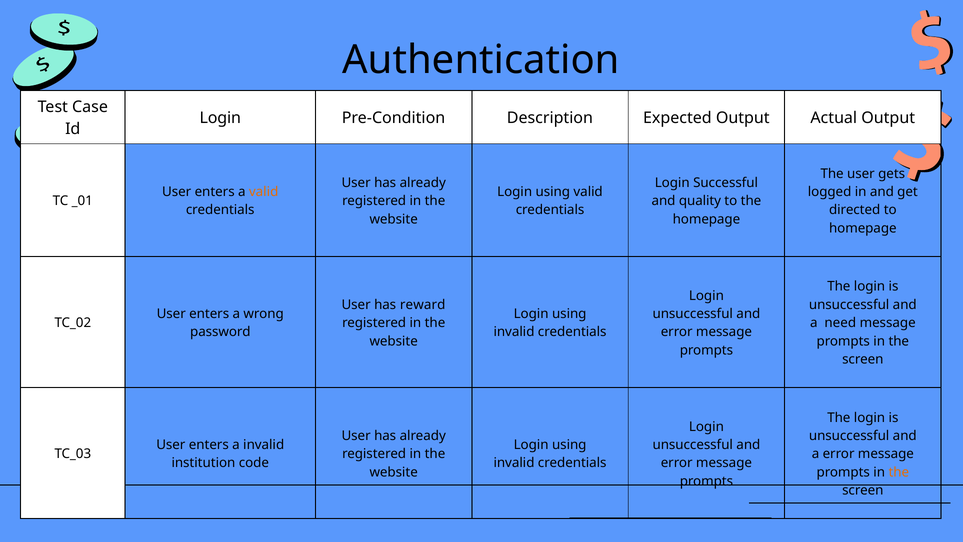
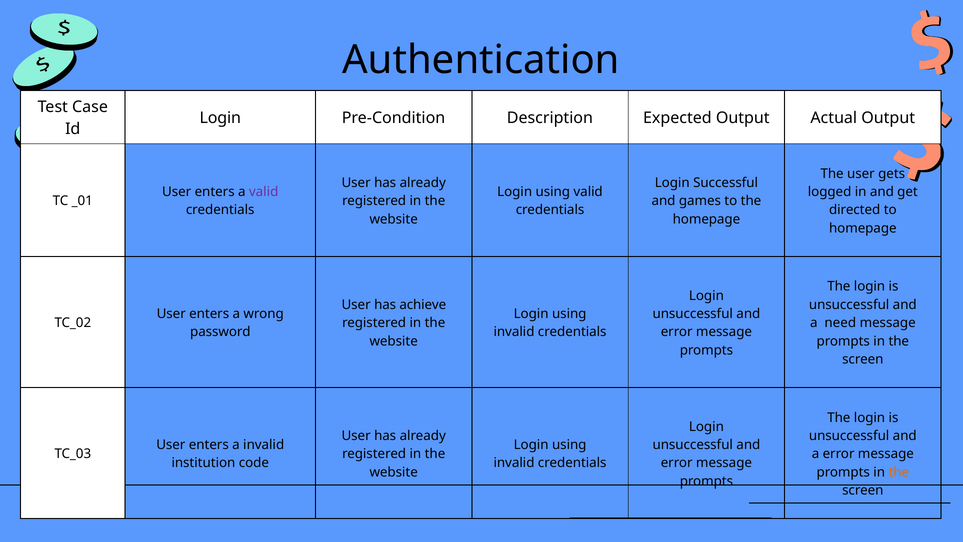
valid at (264, 192) colour: orange -> purple
quality: quality -> games
reward: reward -> achieve
